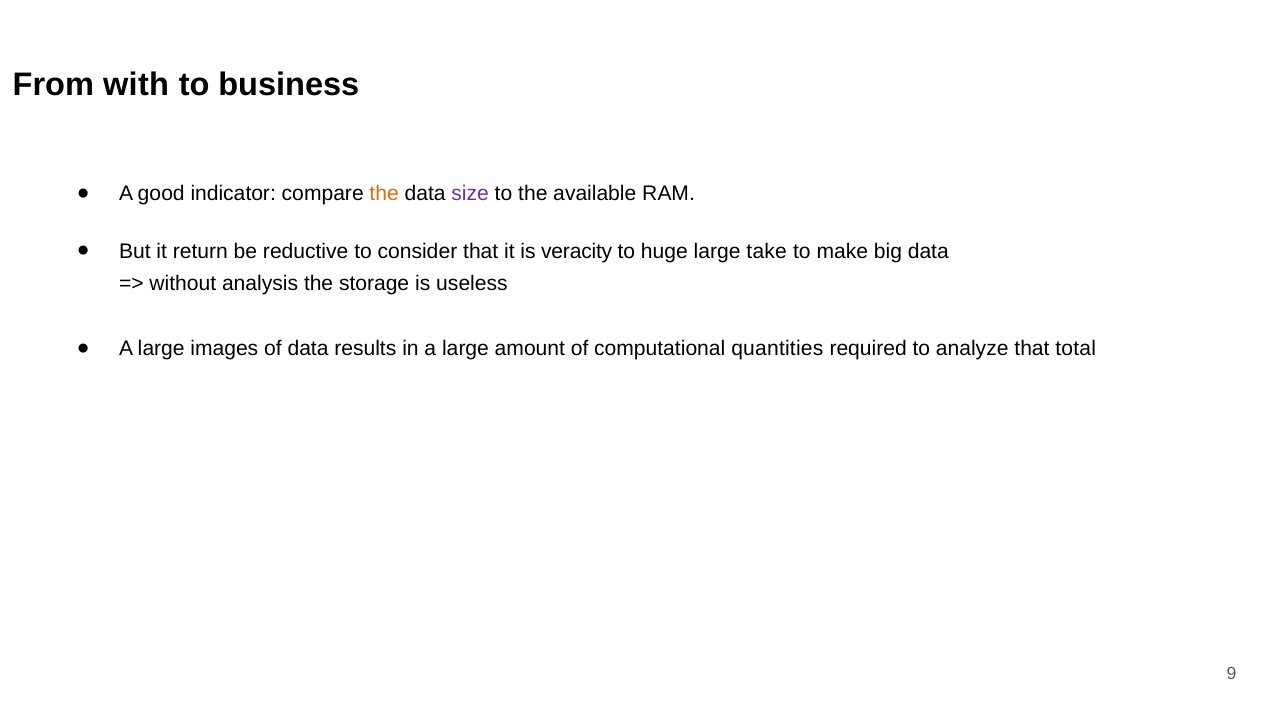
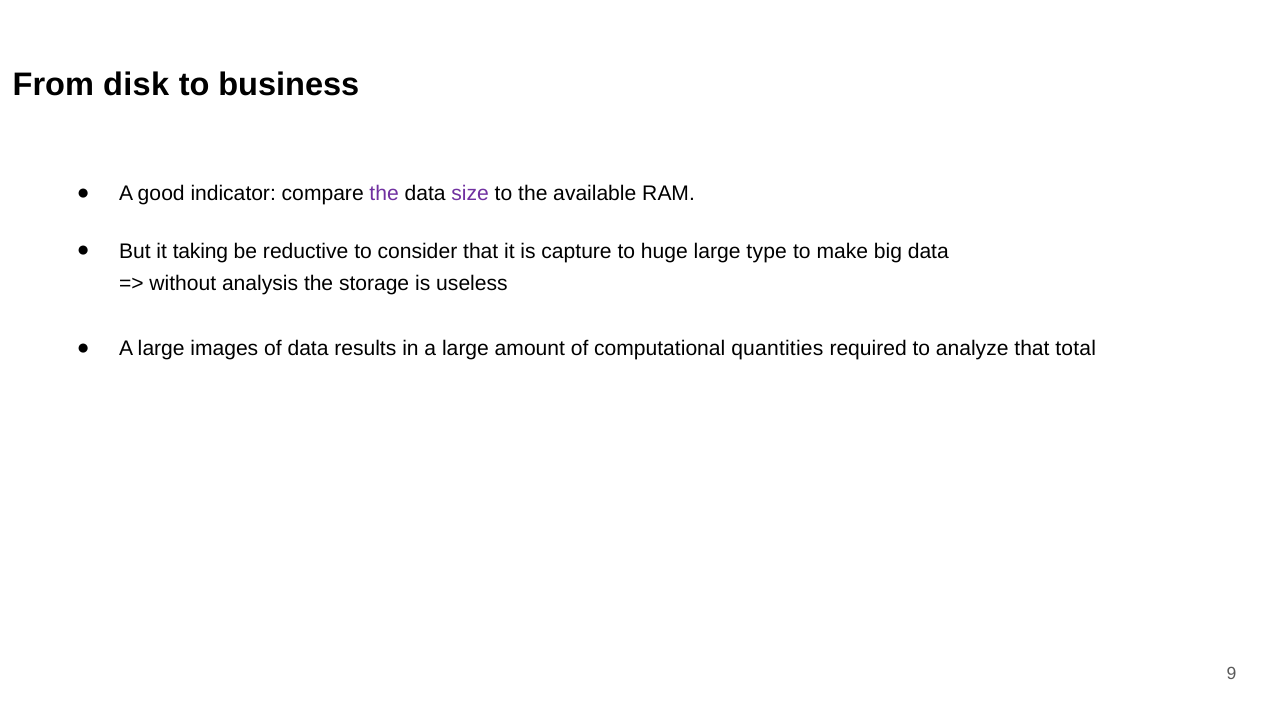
with: with -> disk
the at (384, 193) colour: orange -> purple
return: return -> taking
veracity: veracity -> capture
take: take -> type
